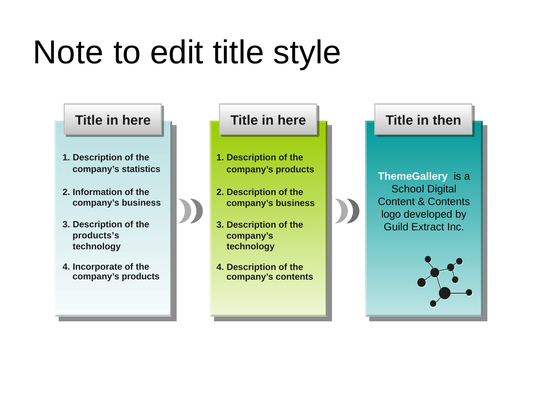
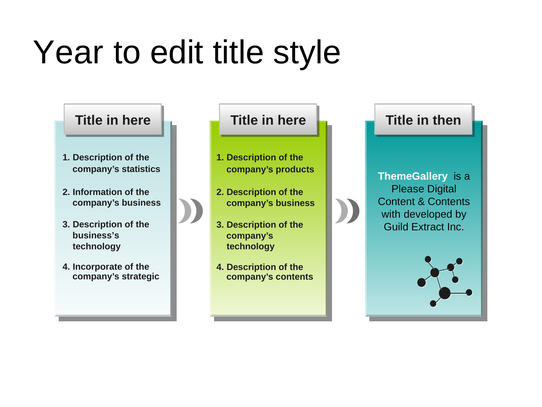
Note: Note -> Year
School: School -> Please
logo: logo -> with
products’s: products’s -> business’s
products at (141, 276): products -> strategic
